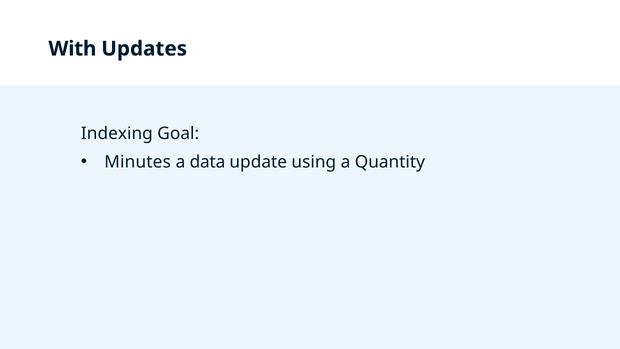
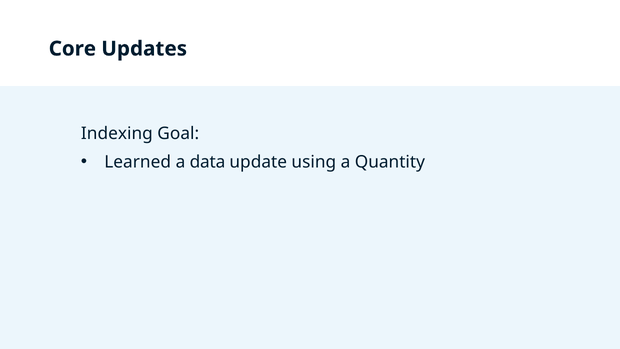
With: With -> Core
Minutes: Minutes -> Learned
